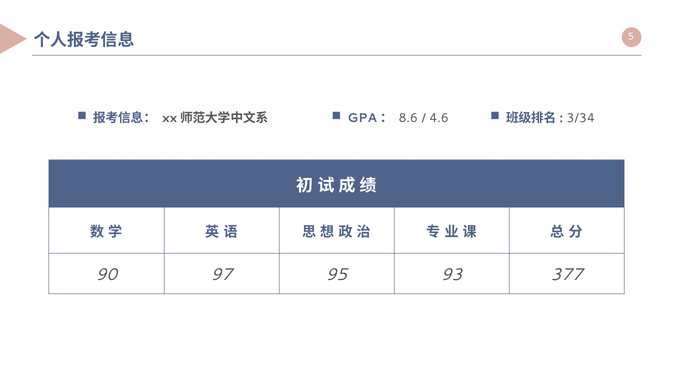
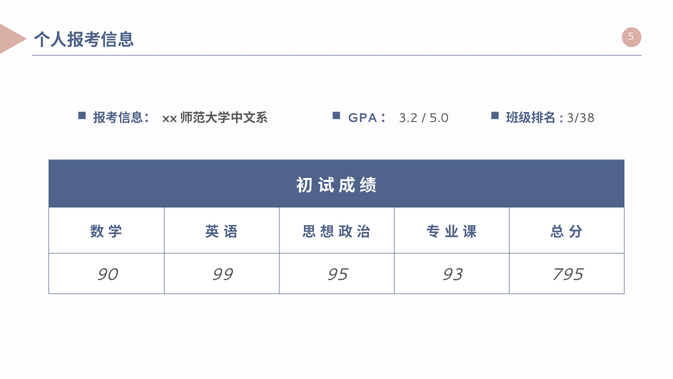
8.6: 8.6 -> 3.2
4.6: 4.6 -> 5.0
3/34: 3/34 -> 3/38
97: 97 -> 99
377: 377 -> 795
